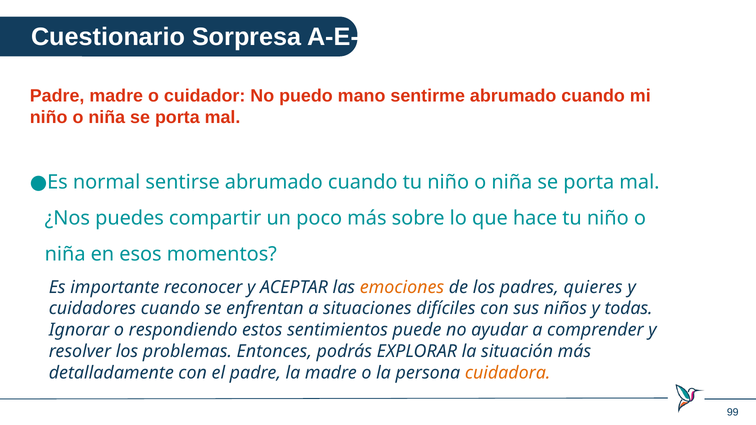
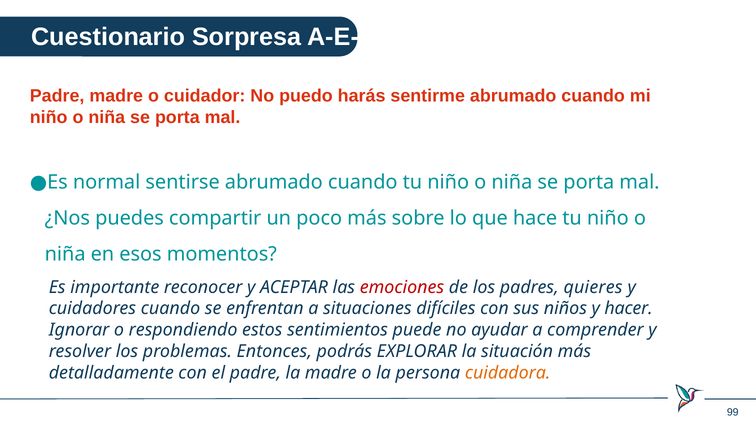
mano: mano -> harás
emociones colour: orange -> red
todas: todas -> hacer
